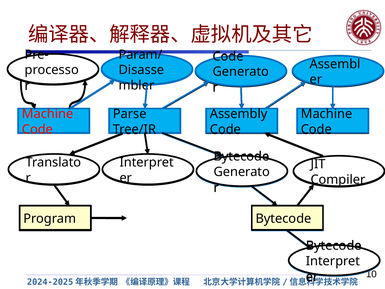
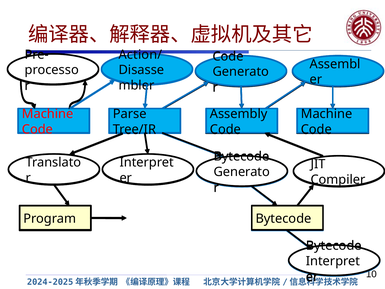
Param/: Param/ -> Action/
